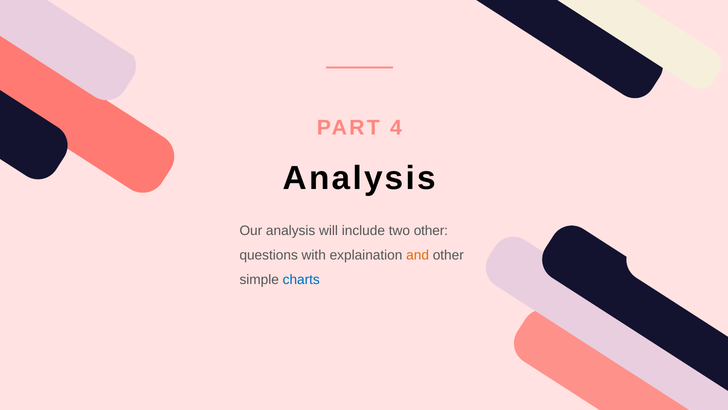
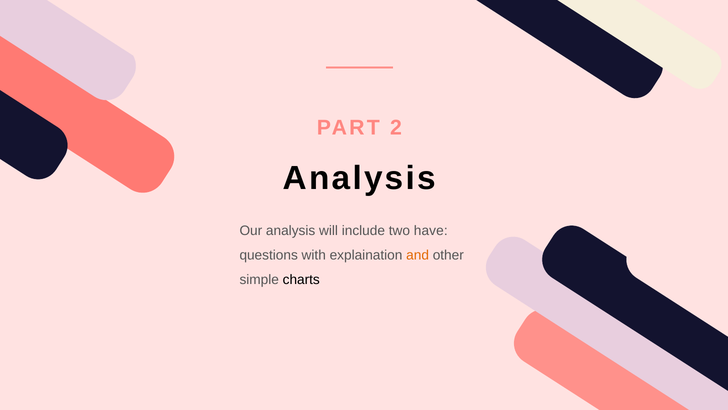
4: 4 -> 2
two other: other -> have
charts colour: blue -> black
